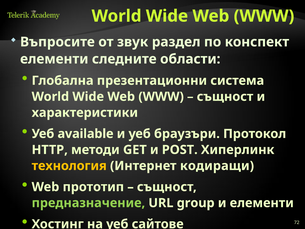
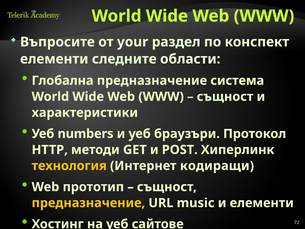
звук: звук -> your
Глобална презентационни: презентационни -> предназначение
available: available -> numbers
предназначение at (88, 203) colour: light green -> yellow
group: group -> music
